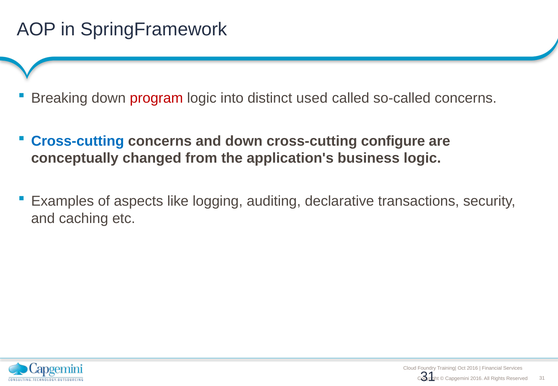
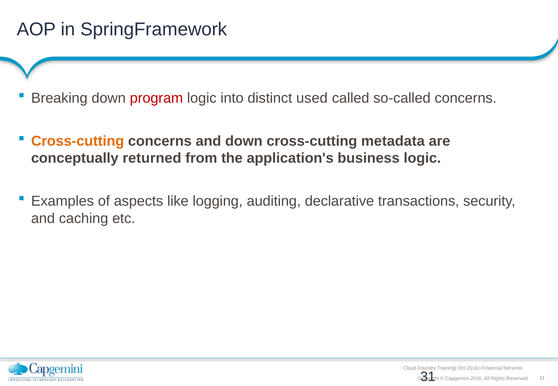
Cross-cutting at (78, 141) colour: blue -> orange
configure: configure -> metadata
changed: changed -> returned
